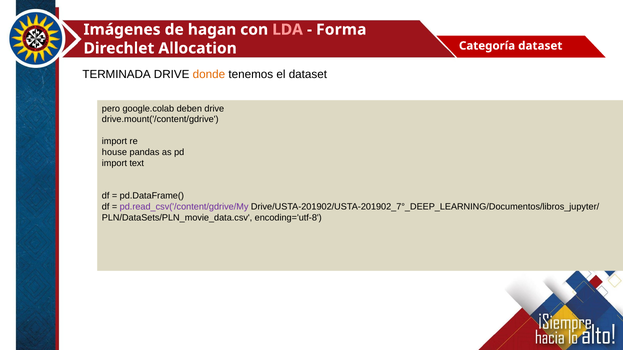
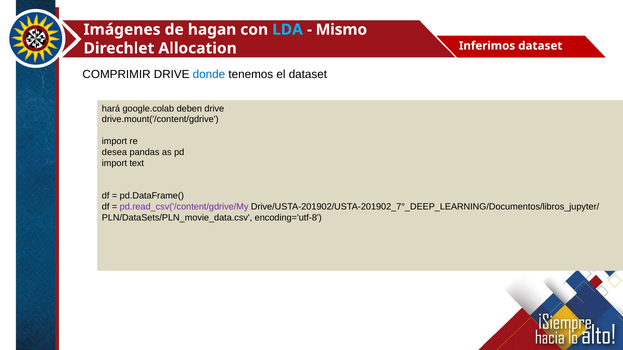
LDA colour: pink -> light blue
Forma: Forma -> Mismo
Categoría: Categoría -> Inferimos
TERMINADA: TERMINADA -> COMPRIMIR
donde colour: orange -> blue
pero: pero -> hará
house: house -> desea
